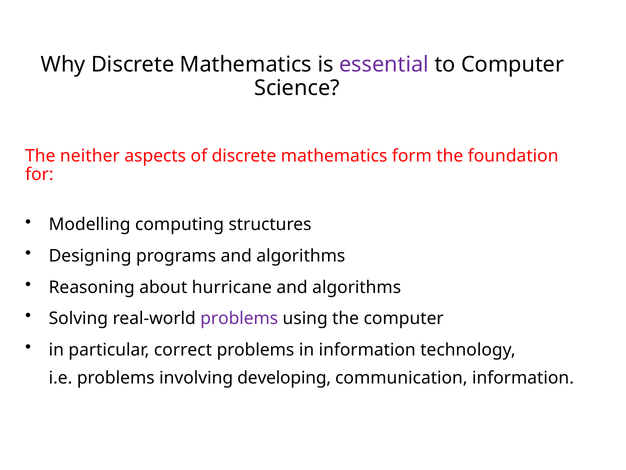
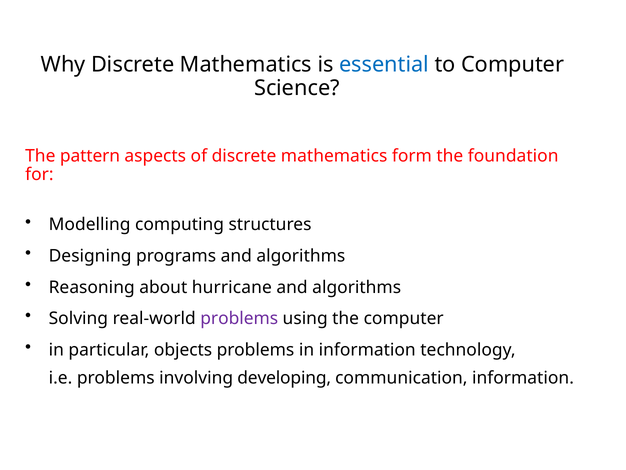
essential colour: purple -> blue
neither: neither -> pattern
correct: correct -> objects
